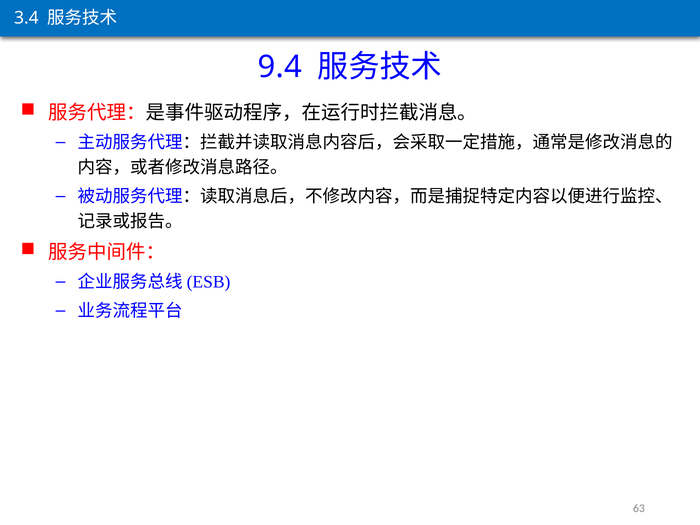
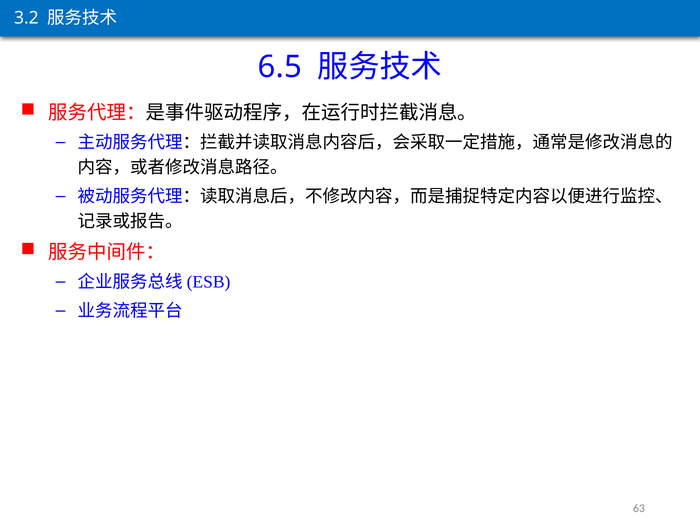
3.4: 3.4 -> 3.2
9.4: 9.4 -> 6.5
